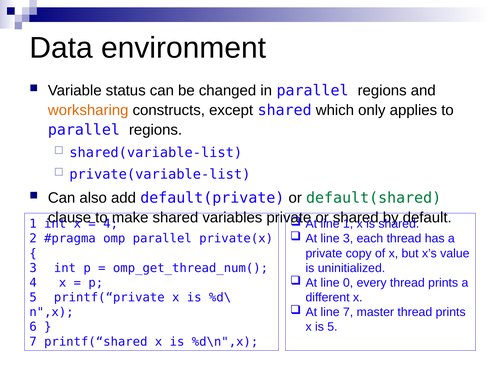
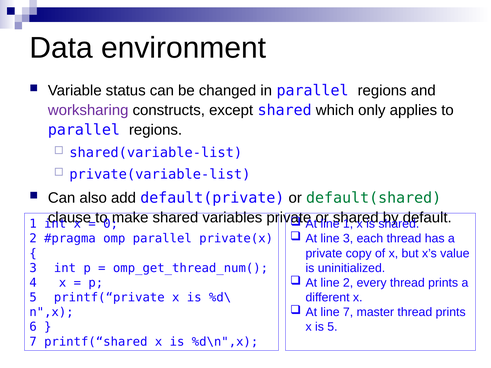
worksharing colour: orange -> purple
4 at (111, 224): 4 -> 0
line 0: 0 -> 2
